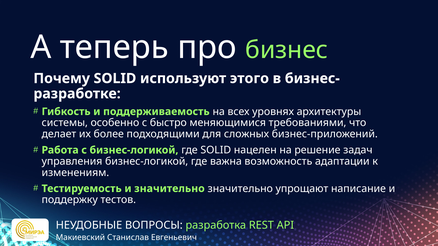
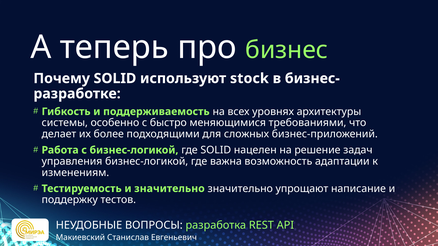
этого: этого -> stock
